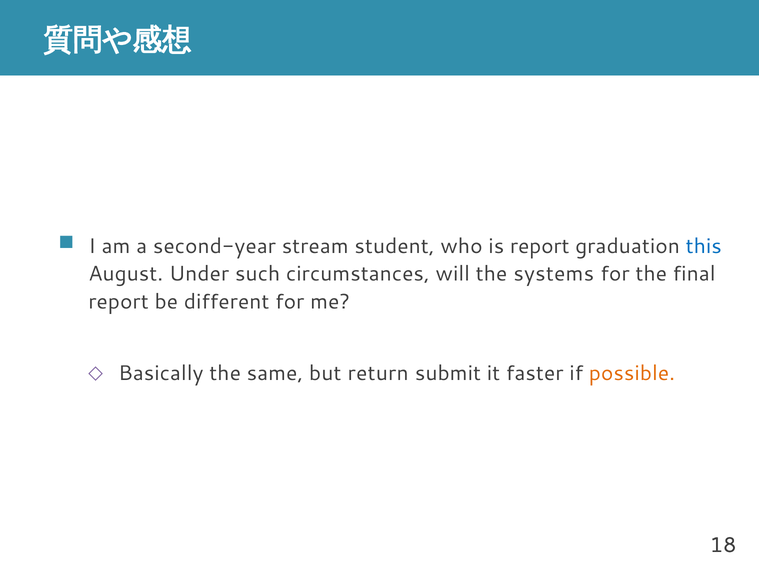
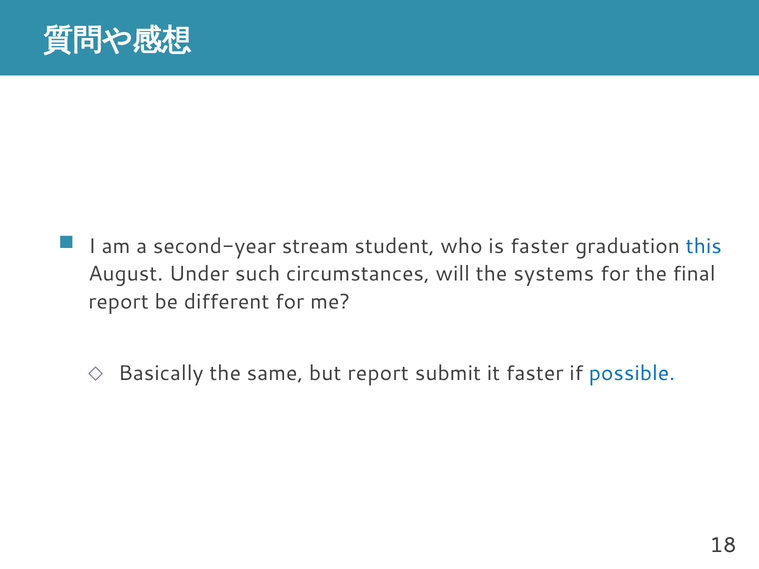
is report: report -> faster
but return: return -> report
possible colour: orange -> blue
